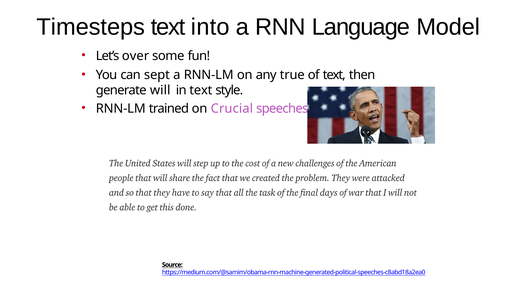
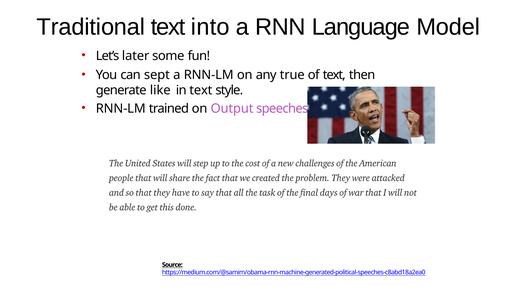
Timesteps: Timesteps -> Traditional
over: over -> later
will: will -> like
Crucial: Crucial -> Output
